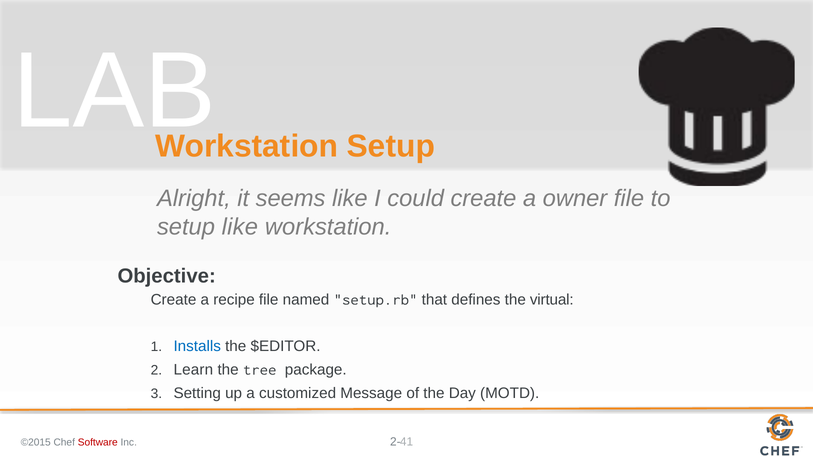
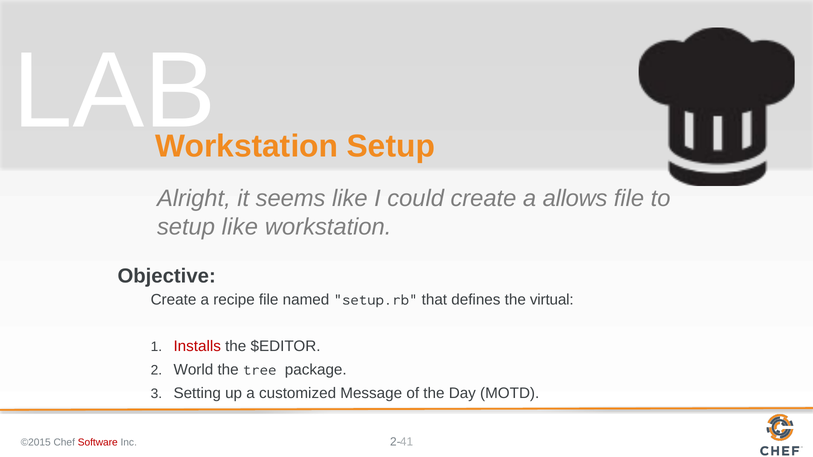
owner: owner -> allows
Installs colour: blue -> red
Learn: Learn -> World
